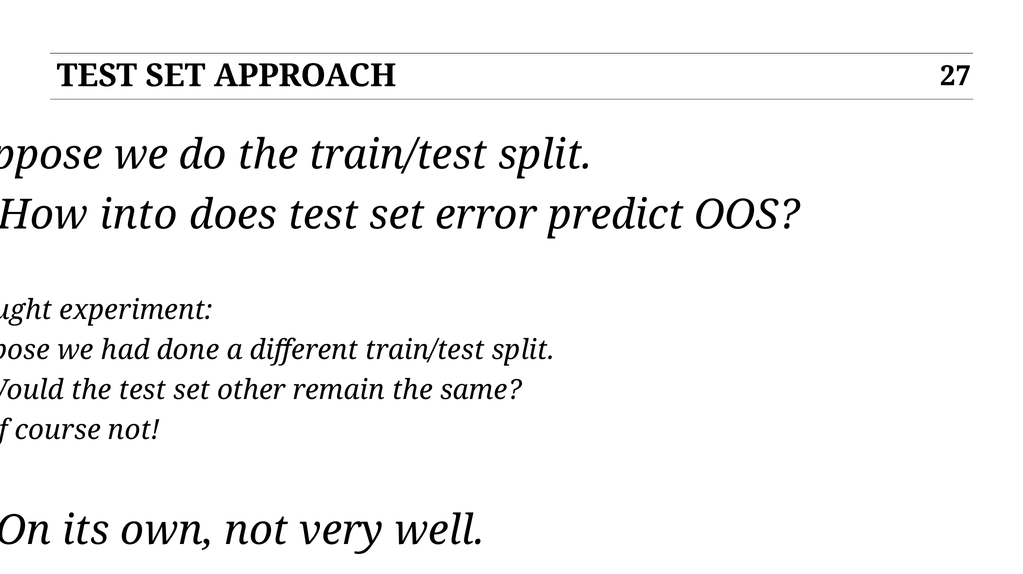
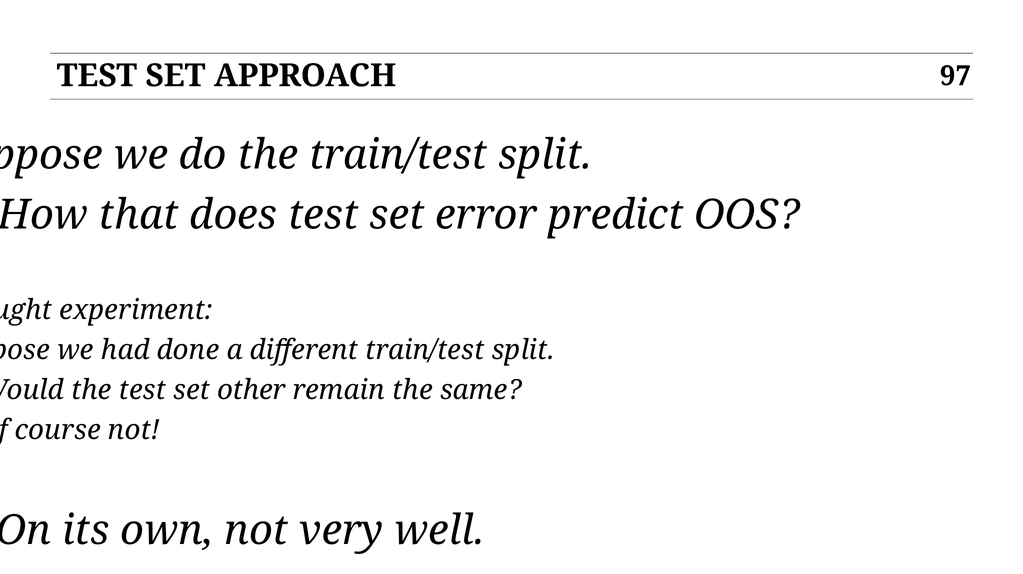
27: 27 -> 97
into: into -> that
